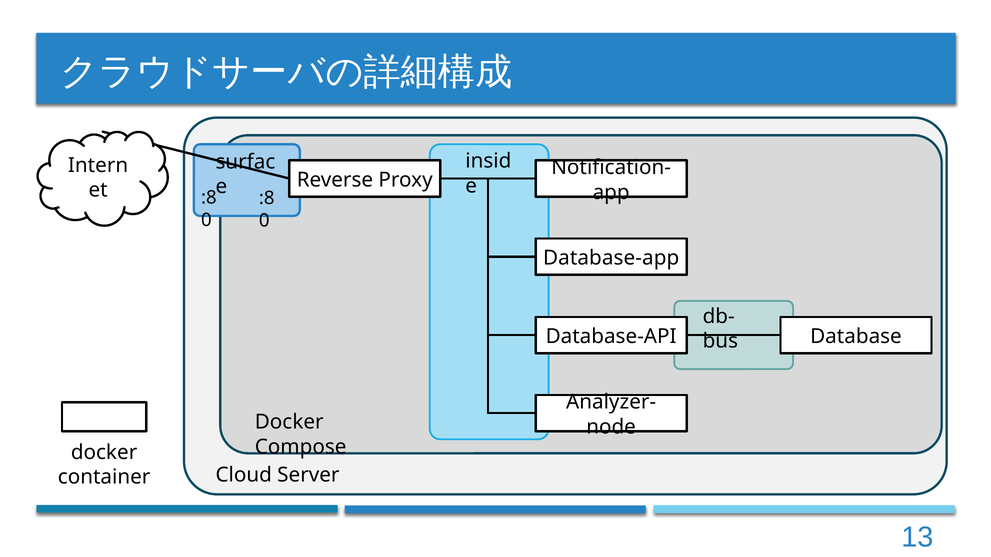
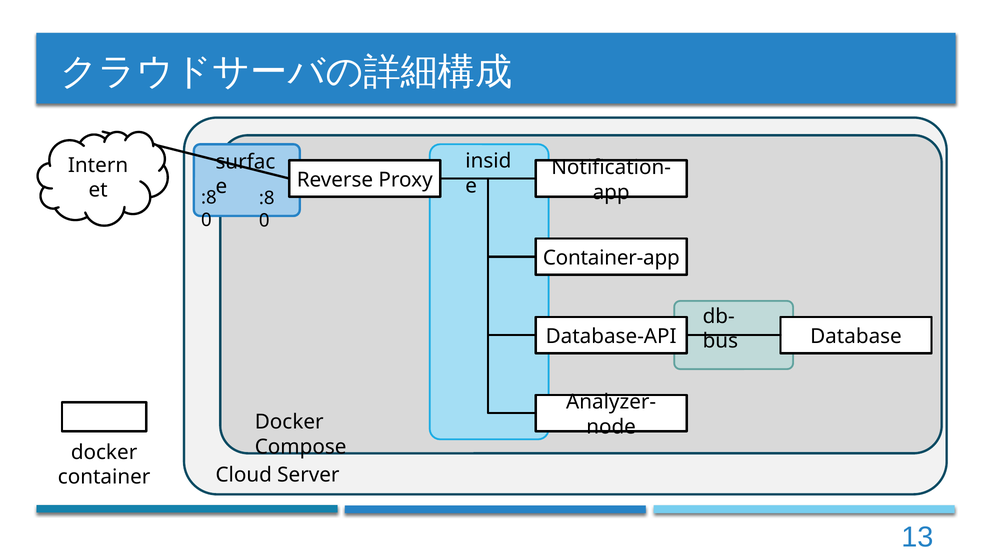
Database-app: Database-app -> Container-app
